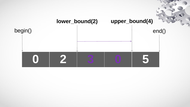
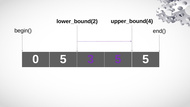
0 2: 2 -> 5
3 0: 0 -> 5
